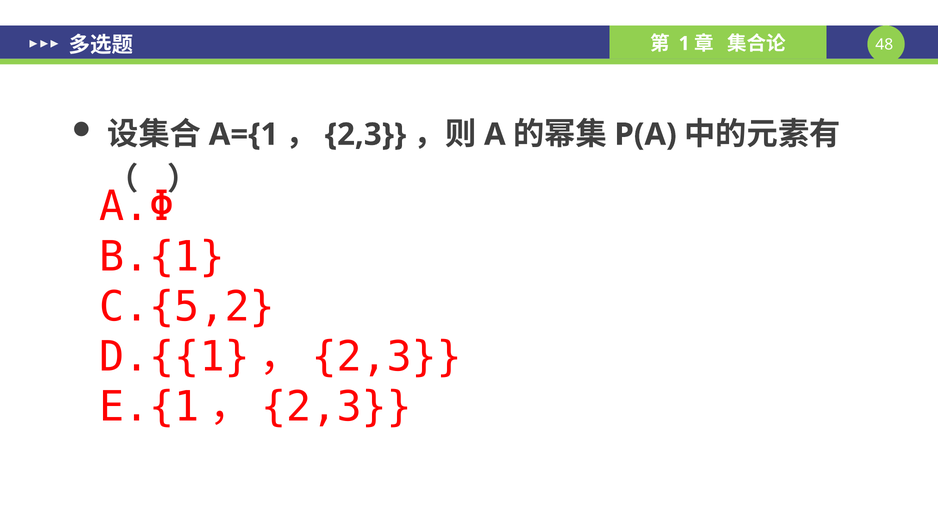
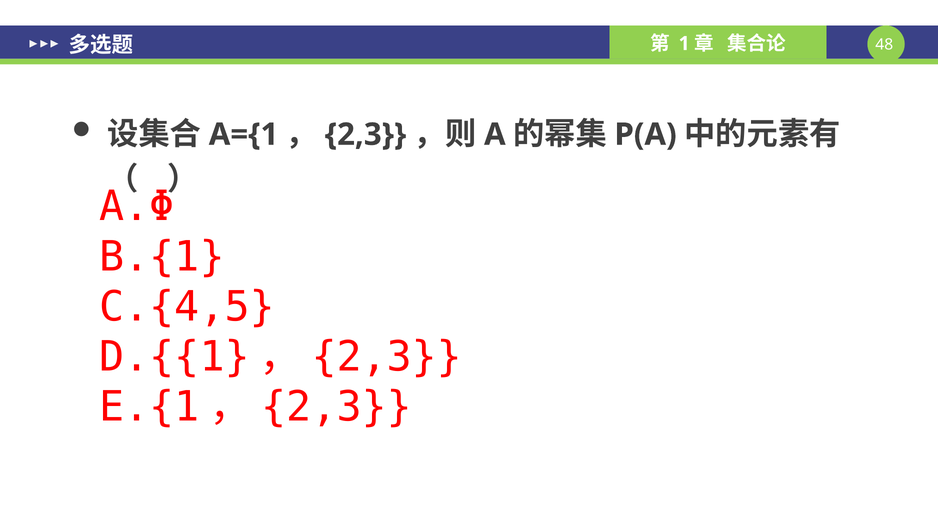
C.{5,2: C.{5,2 -> C.{4,5
